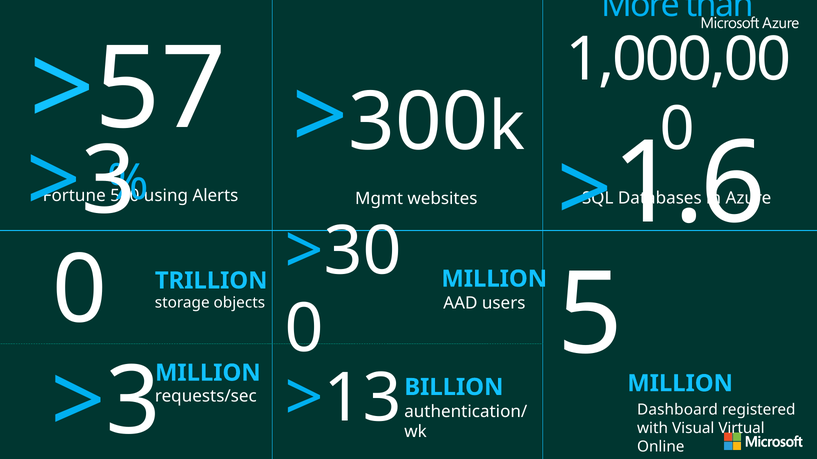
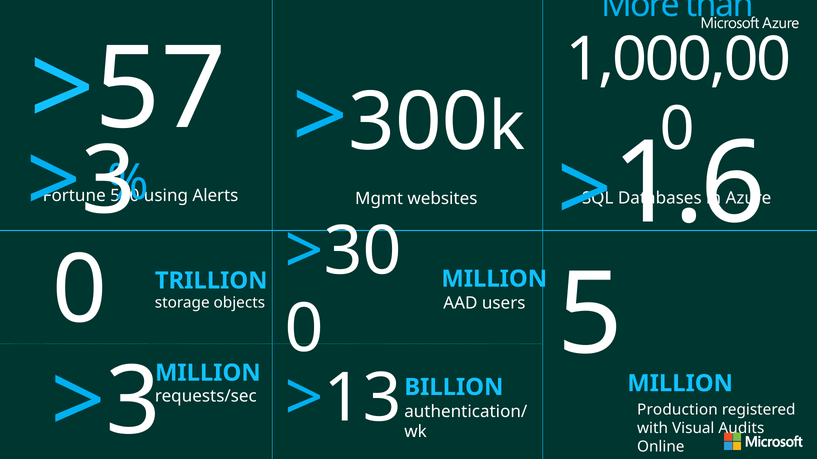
Dashboard: Dashboard -> Production
Virtual: Virtual -> Audits
